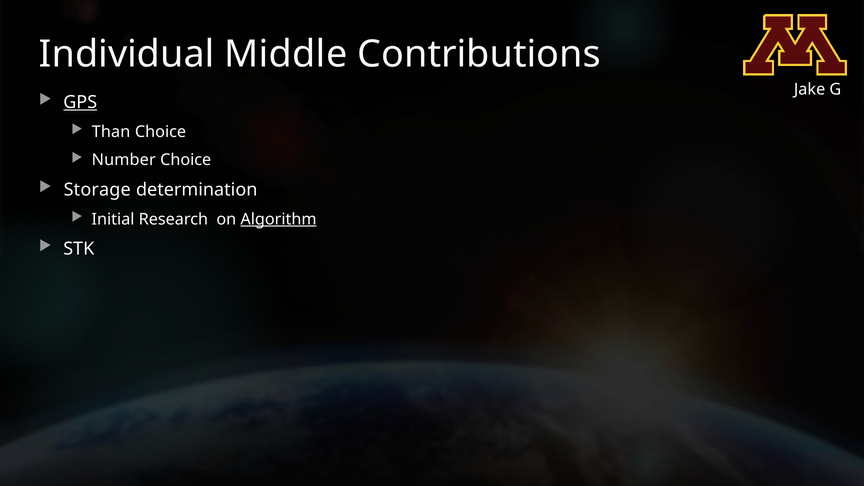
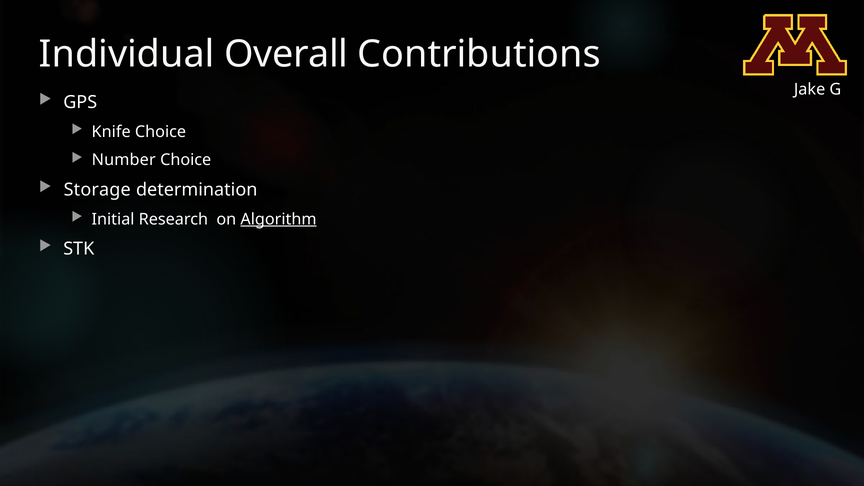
Middle: Middle -> Overall
GPS underline: present -> none
Than: Than -> Knife
